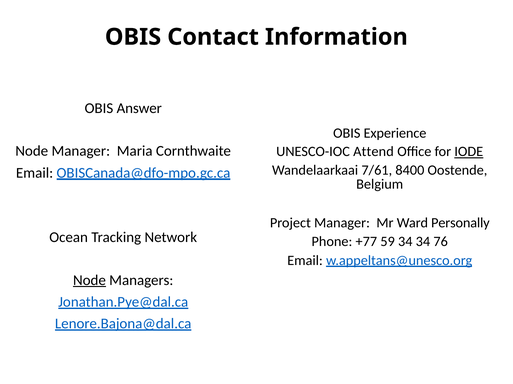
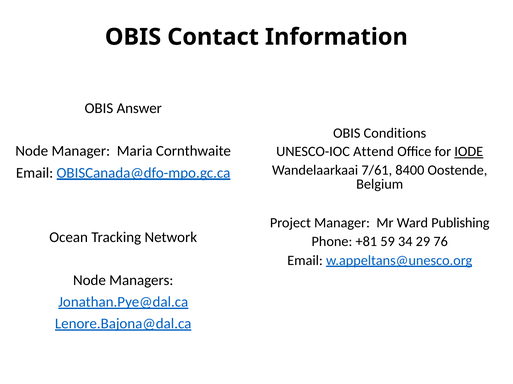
Experience: Experience -> Conditions
Personally: Personally -> Publishing
+77: +77 -> +81
34 34: 34 -> 29
Node at (89, 281) underline: present -> none
